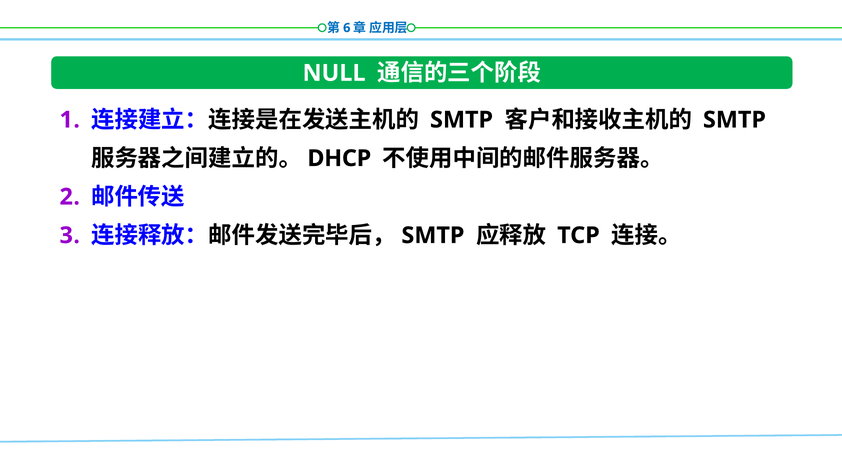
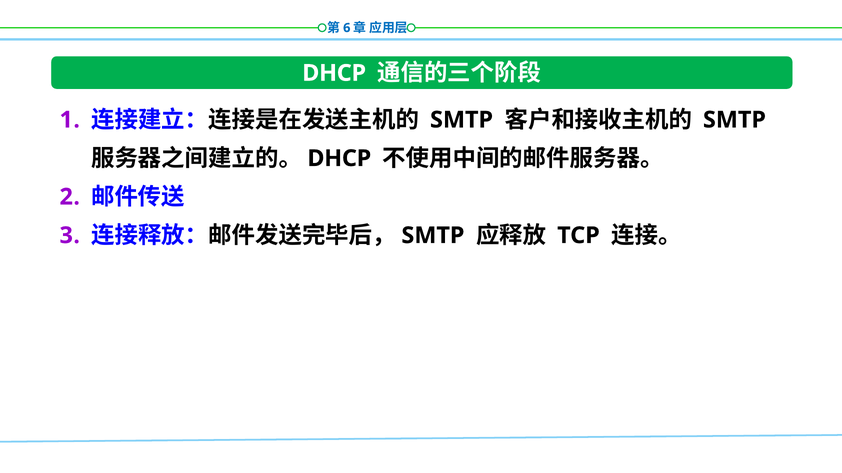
NULL at (334, 73): NULL -> DHCP
